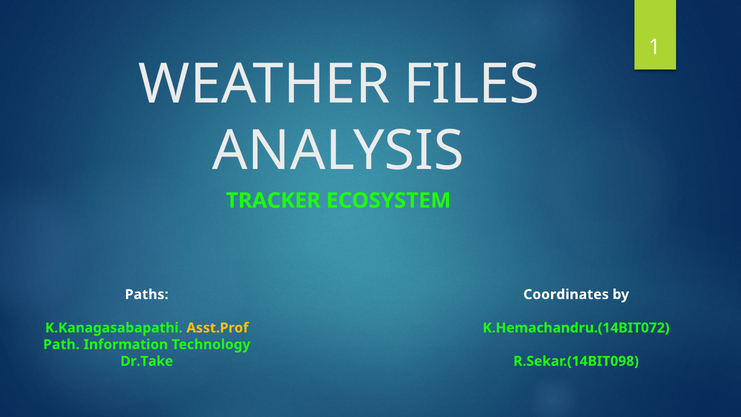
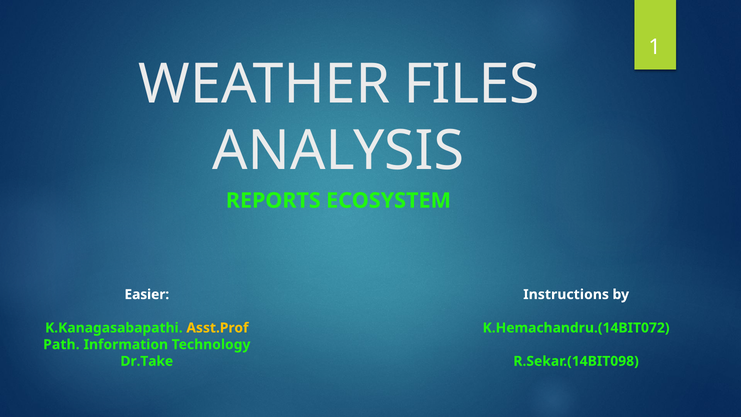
TRACKER: TRACKER -> REPORTS
Paths: Paths -> Easier
Coordinates: Coordinates -> Instructions
